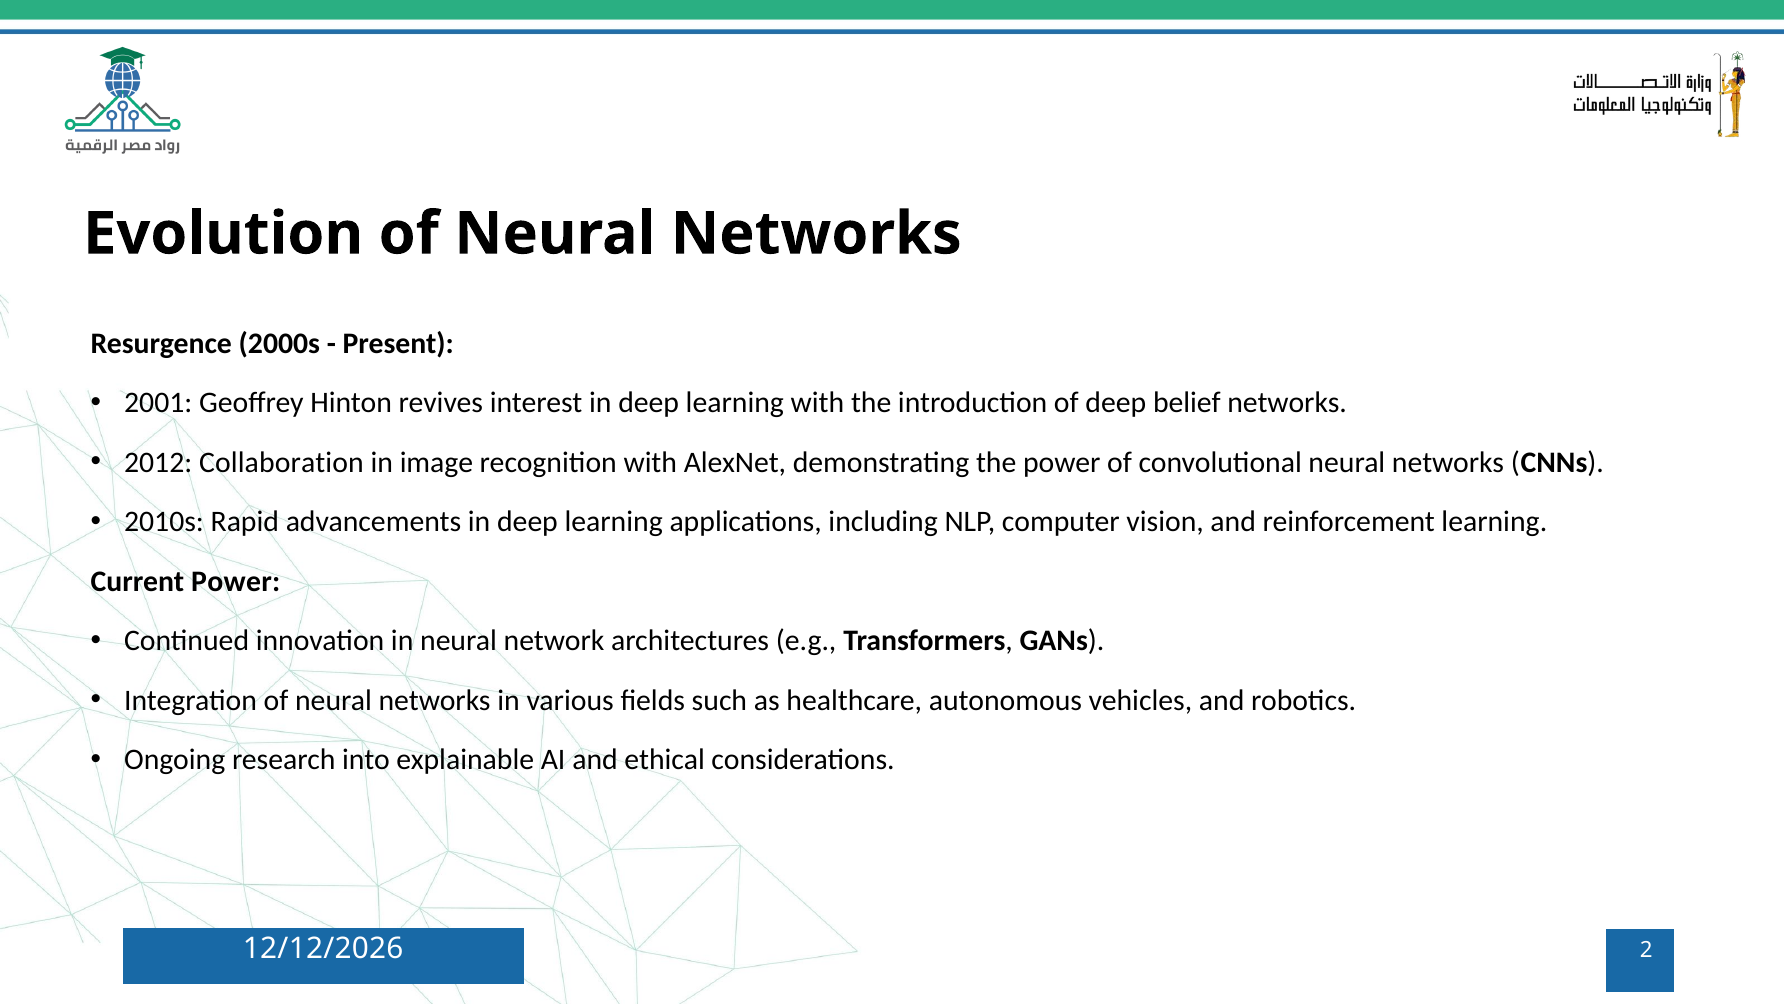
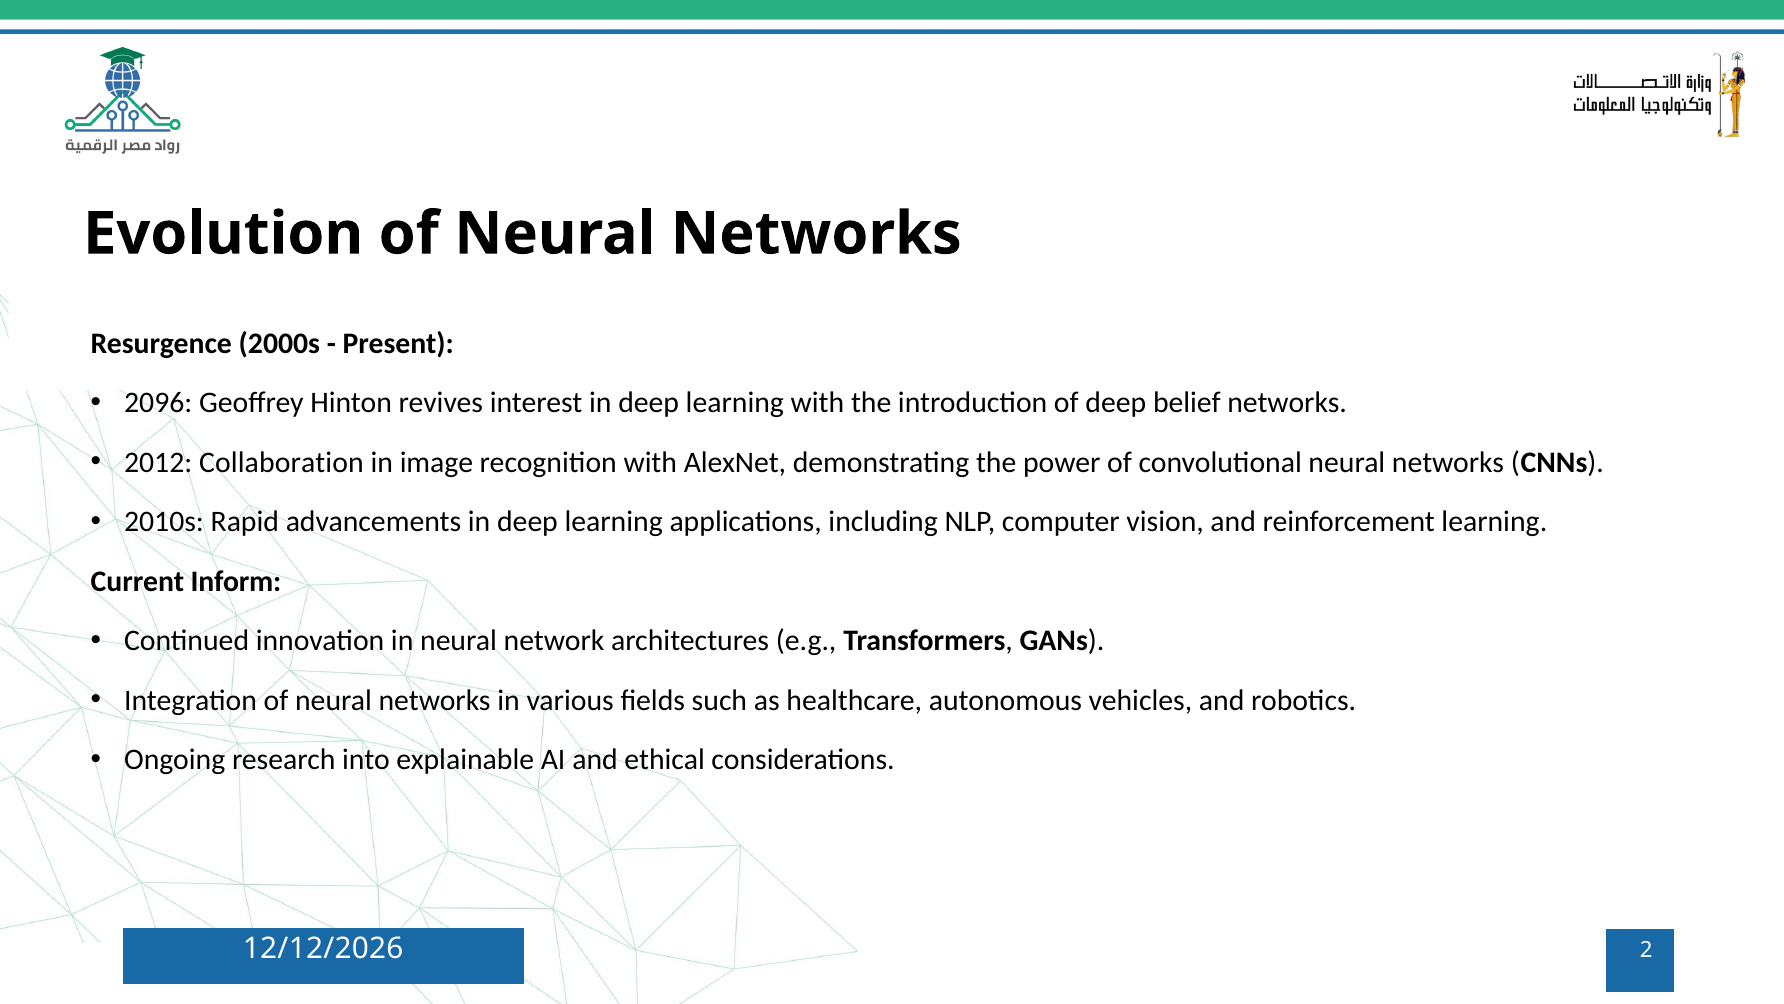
2001: 2001 -> 2096
Current Power: Power -> Inform
